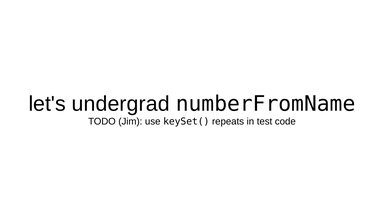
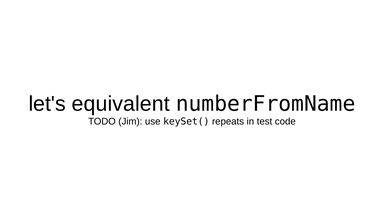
undergrad: undergrad -> equivalent
